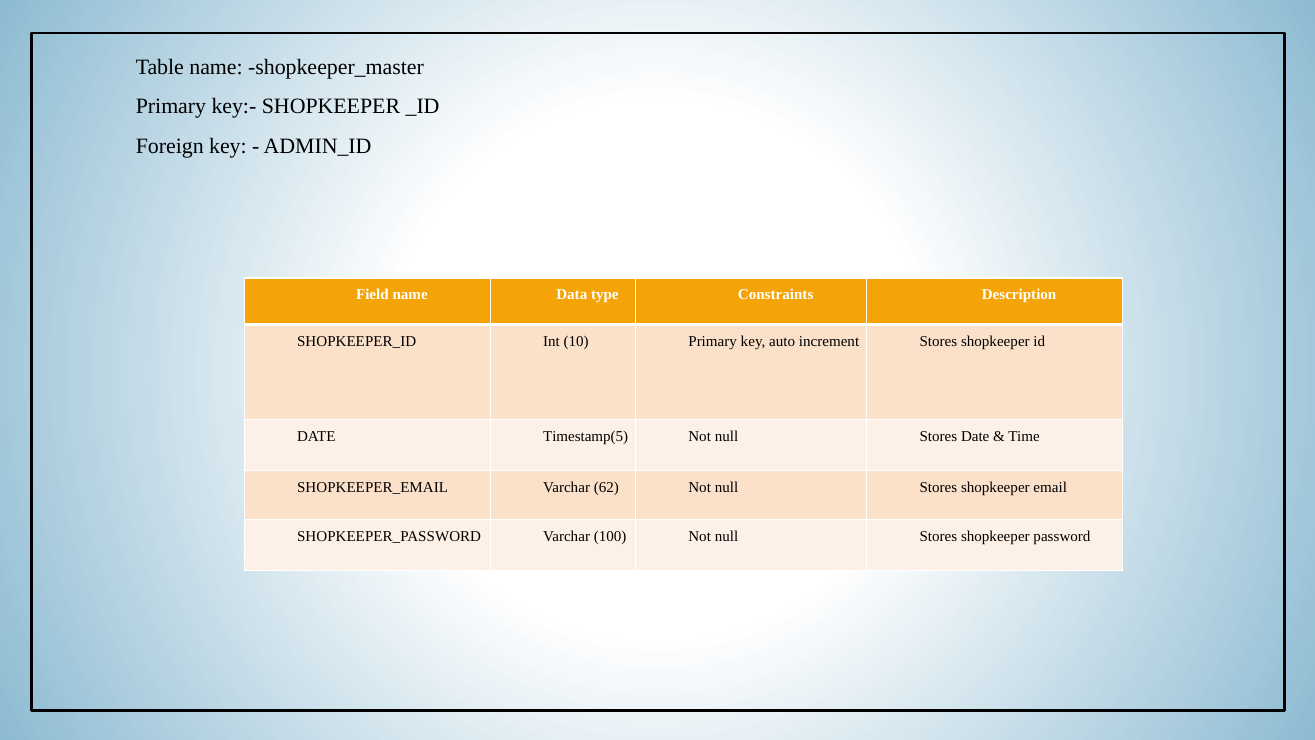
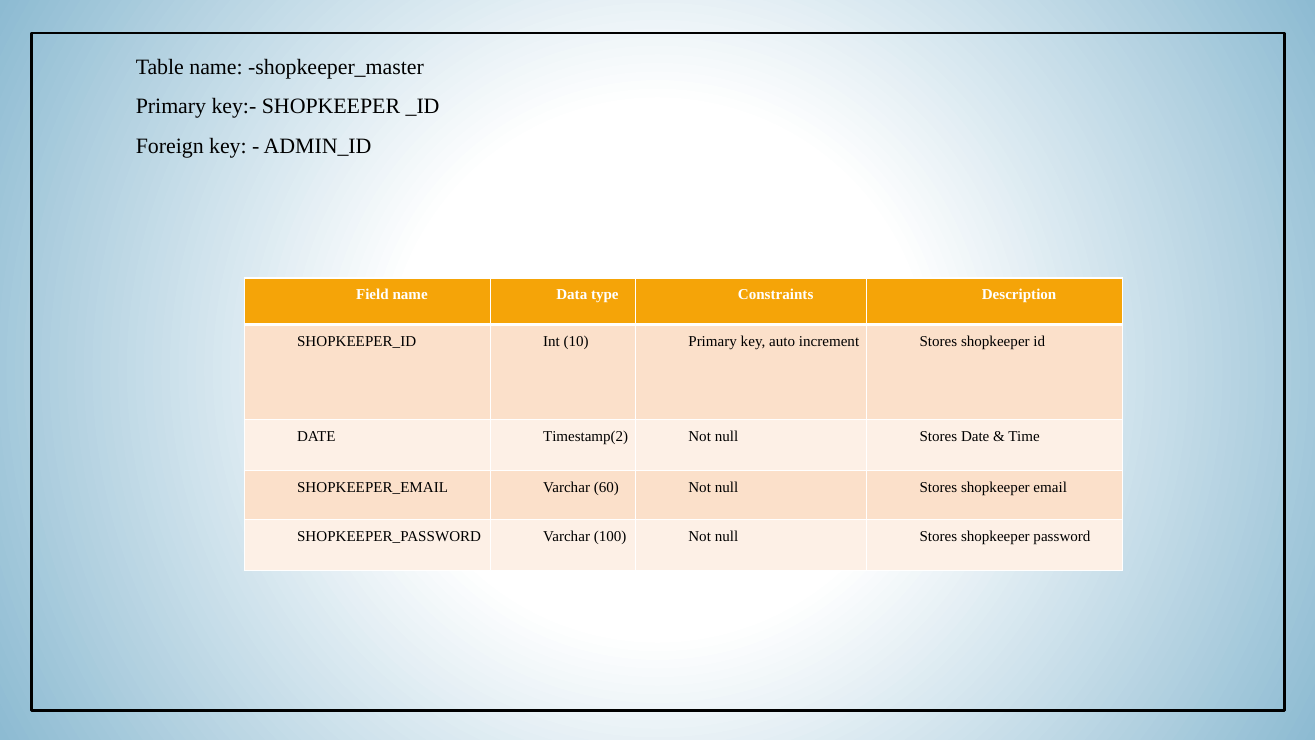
Timestamp(5: Timestamp(5 -> Timestamp(2
62: 62 -> 60
